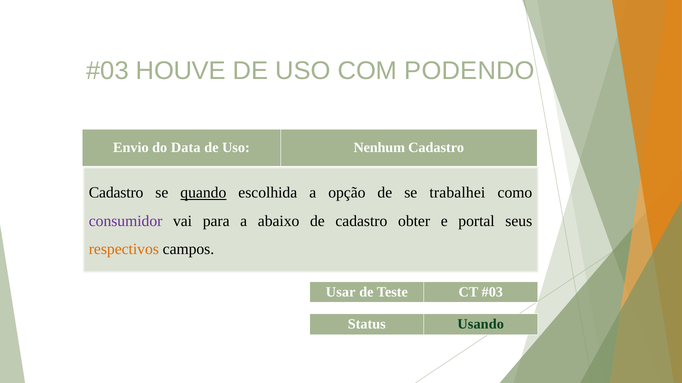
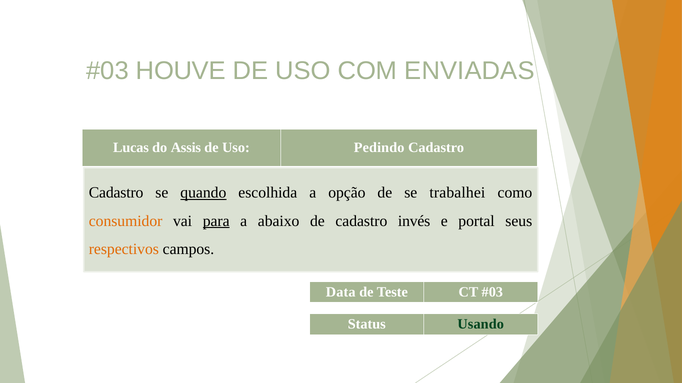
PODENDO: PODENDO -> ENVIADAS
Envio: Envio -> Lucas
Data: Data -> Assis
Nenhum: Nenhum -> Pedindo
consumidor colour: purple -> orange
para underline: none -> present
obter: obter -> invés
Usar: Usar -> Data
